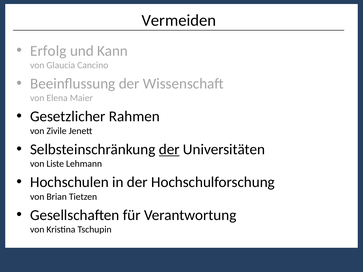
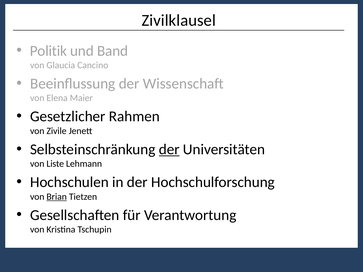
Vermeiden: Vermeiden -> Zivilklausel
Erfolg: Erfolg -> Politik
Kann: Kann -> Band
Brian underline: none -> present
